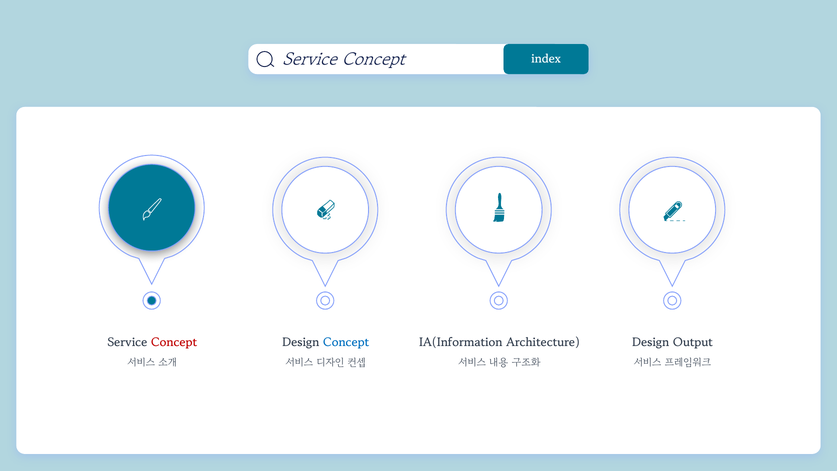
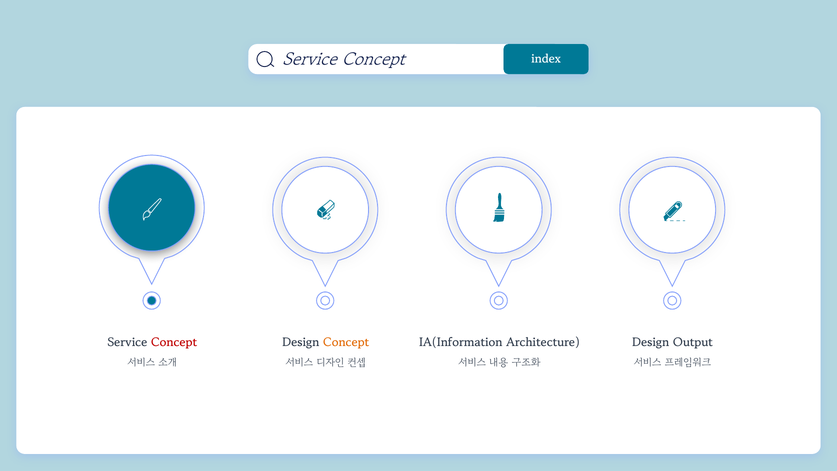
Concept at (346, 343) colour: blue -> orange
